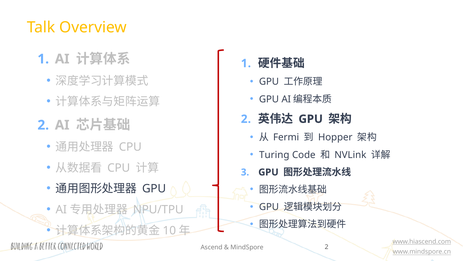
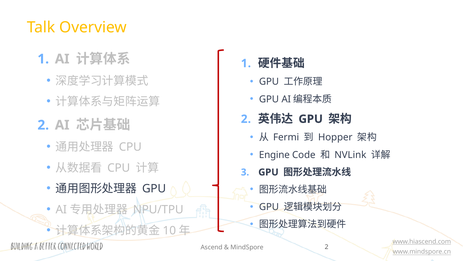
Turing: Turing -> Engine
